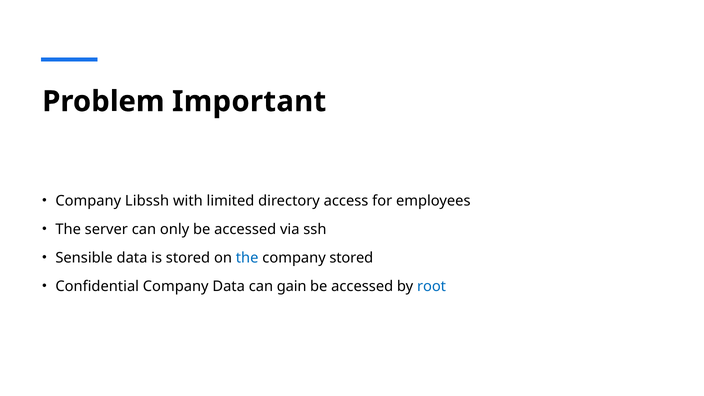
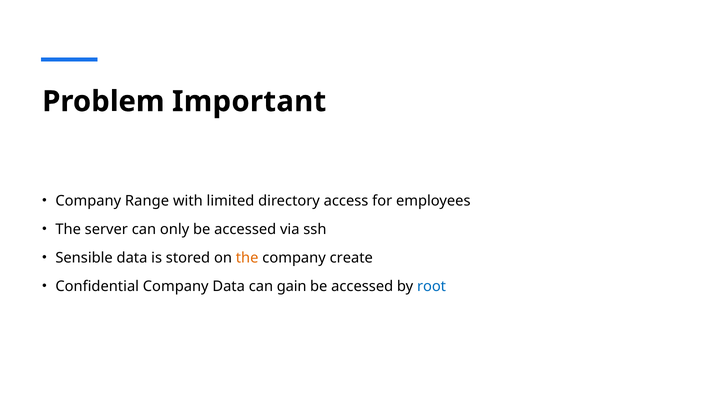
Libssh: Libssh -> Range
the at (247, 258) colour: blue -> orange
company stored: stored -> create
